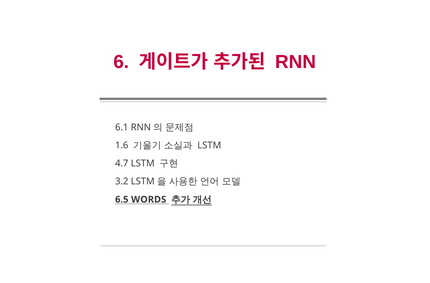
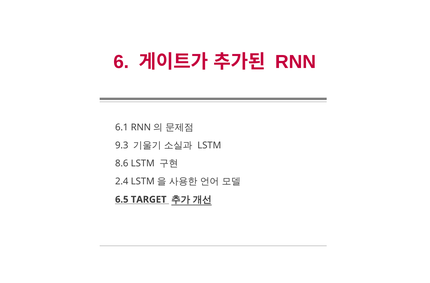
1.6: 1.6 -> 9.3
4.7: 4.7 -> 8.6
3.2: 3.2 -> 2.4
WORDS: WORDS -> TARGET
